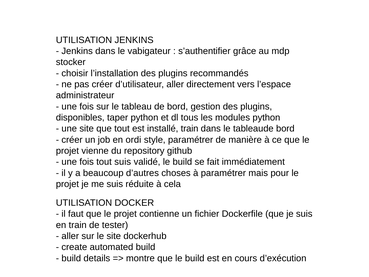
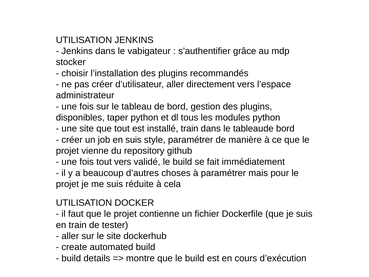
en ordi: ordi -> suis
tout suis: suis -> vers
